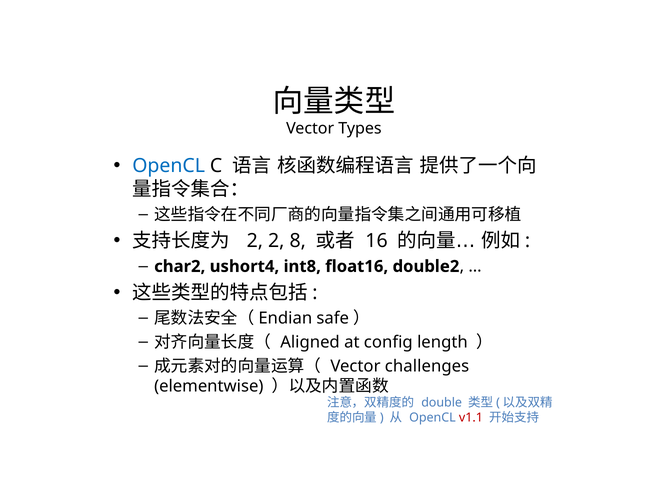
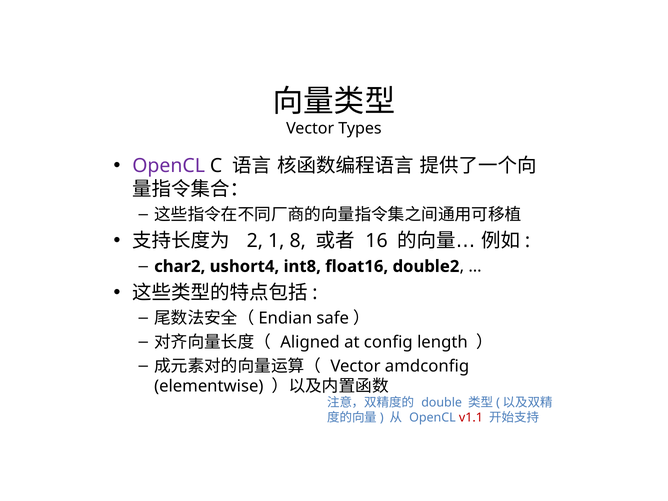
OpenCL at (169, 166) colour: blue -> purple
2 2: 2 -> 1
challenges: challenges -> amdconfig
